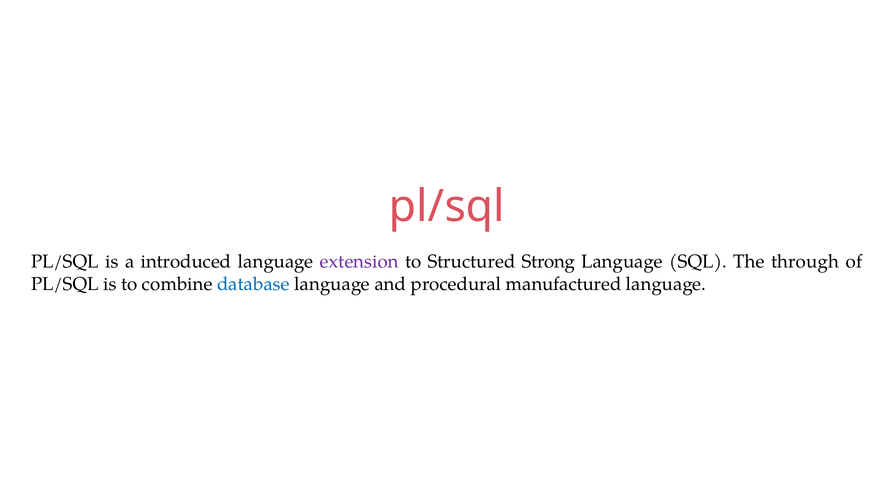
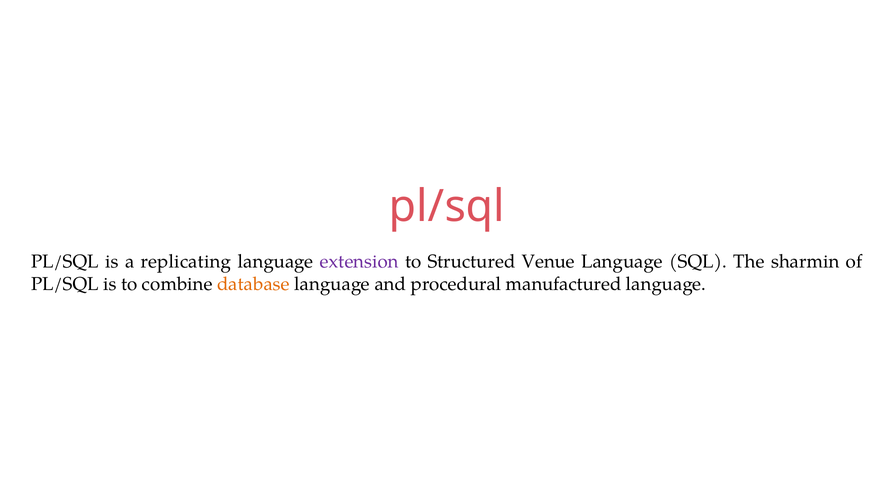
introduced: introduced -> replicating
Strong: Strong -> Venue
through: through -> sharmin
database colour: blue -> orange
